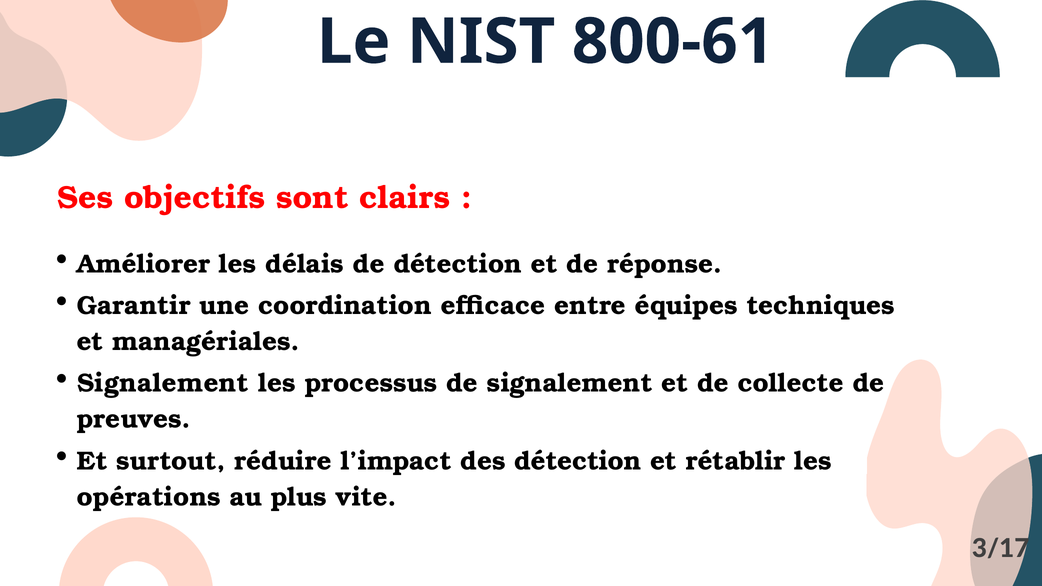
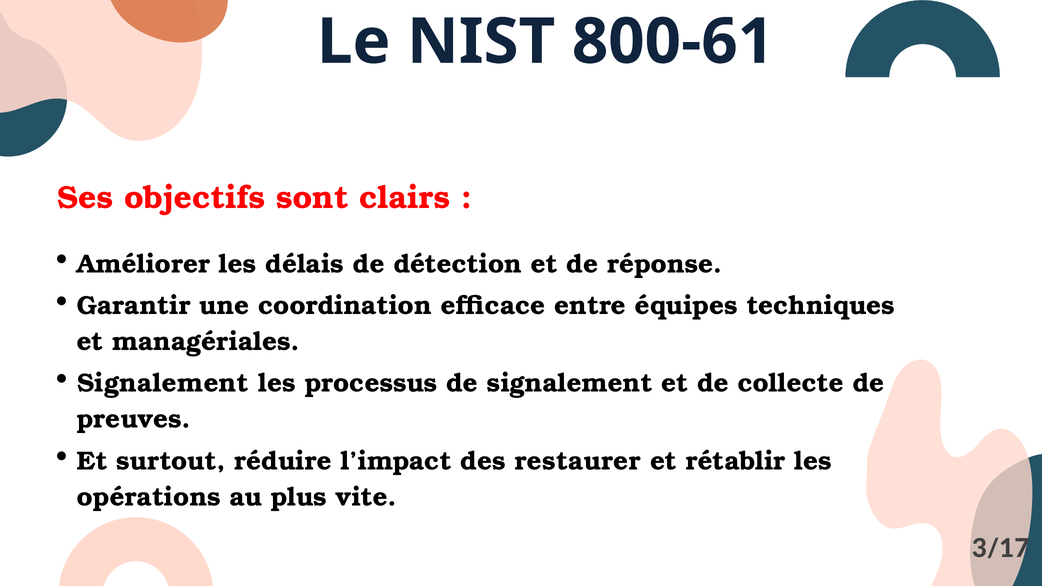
des détection: détection -> restaurer
